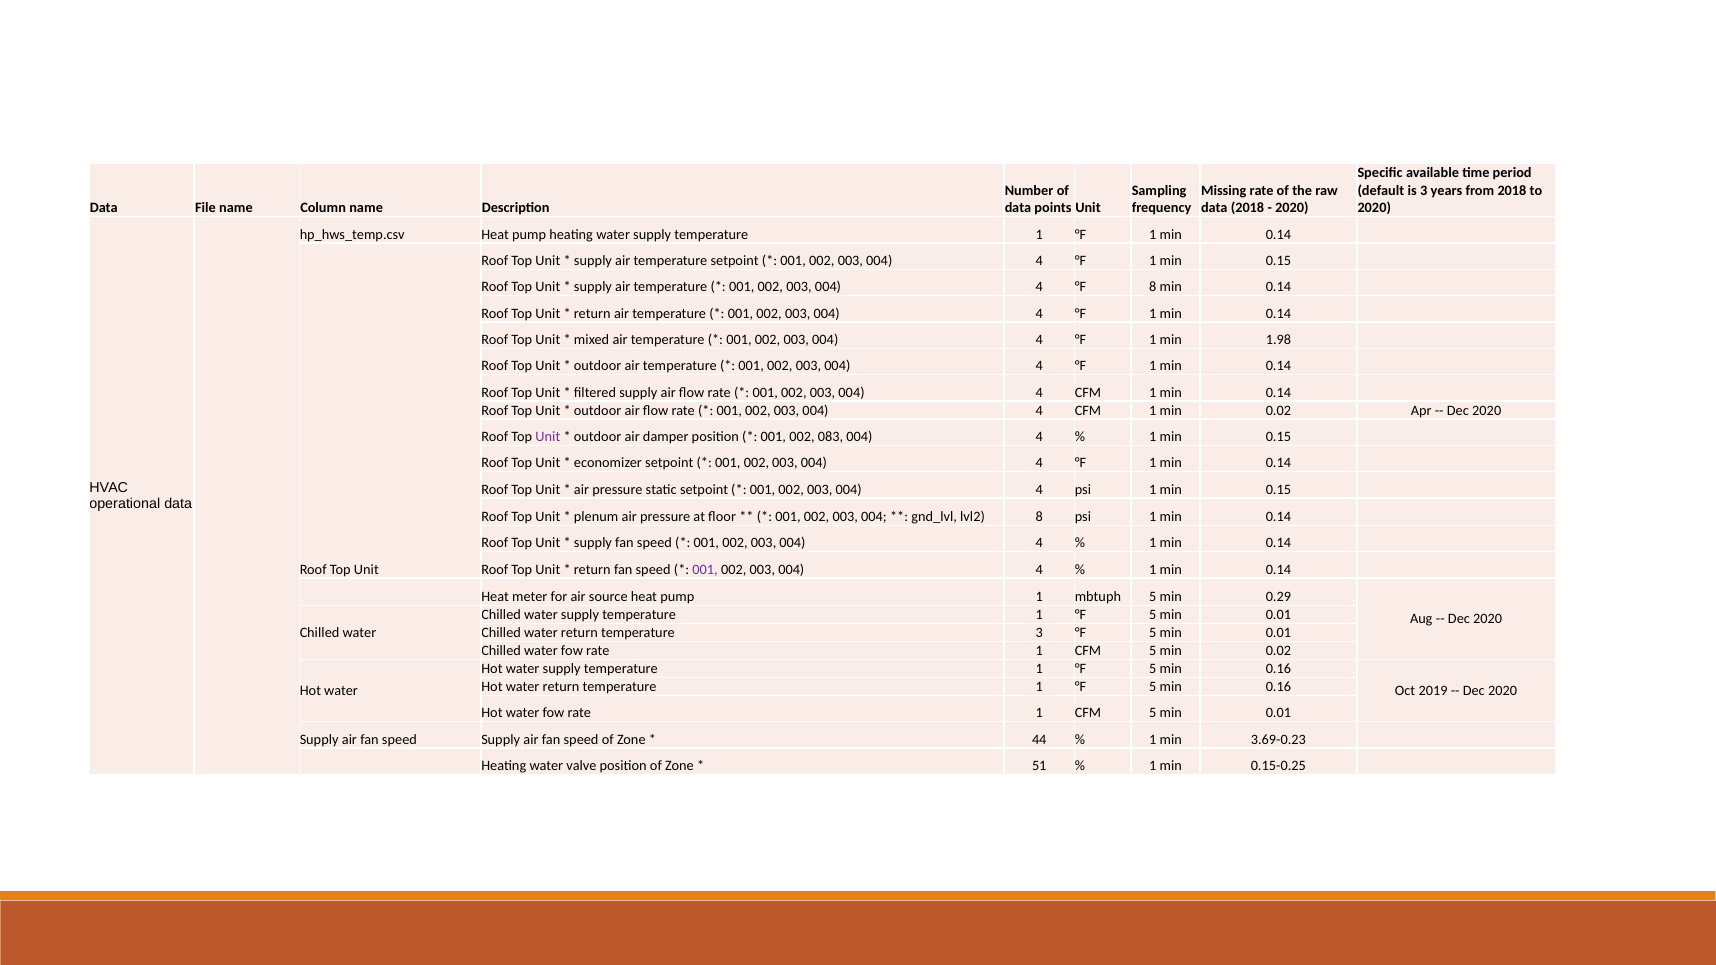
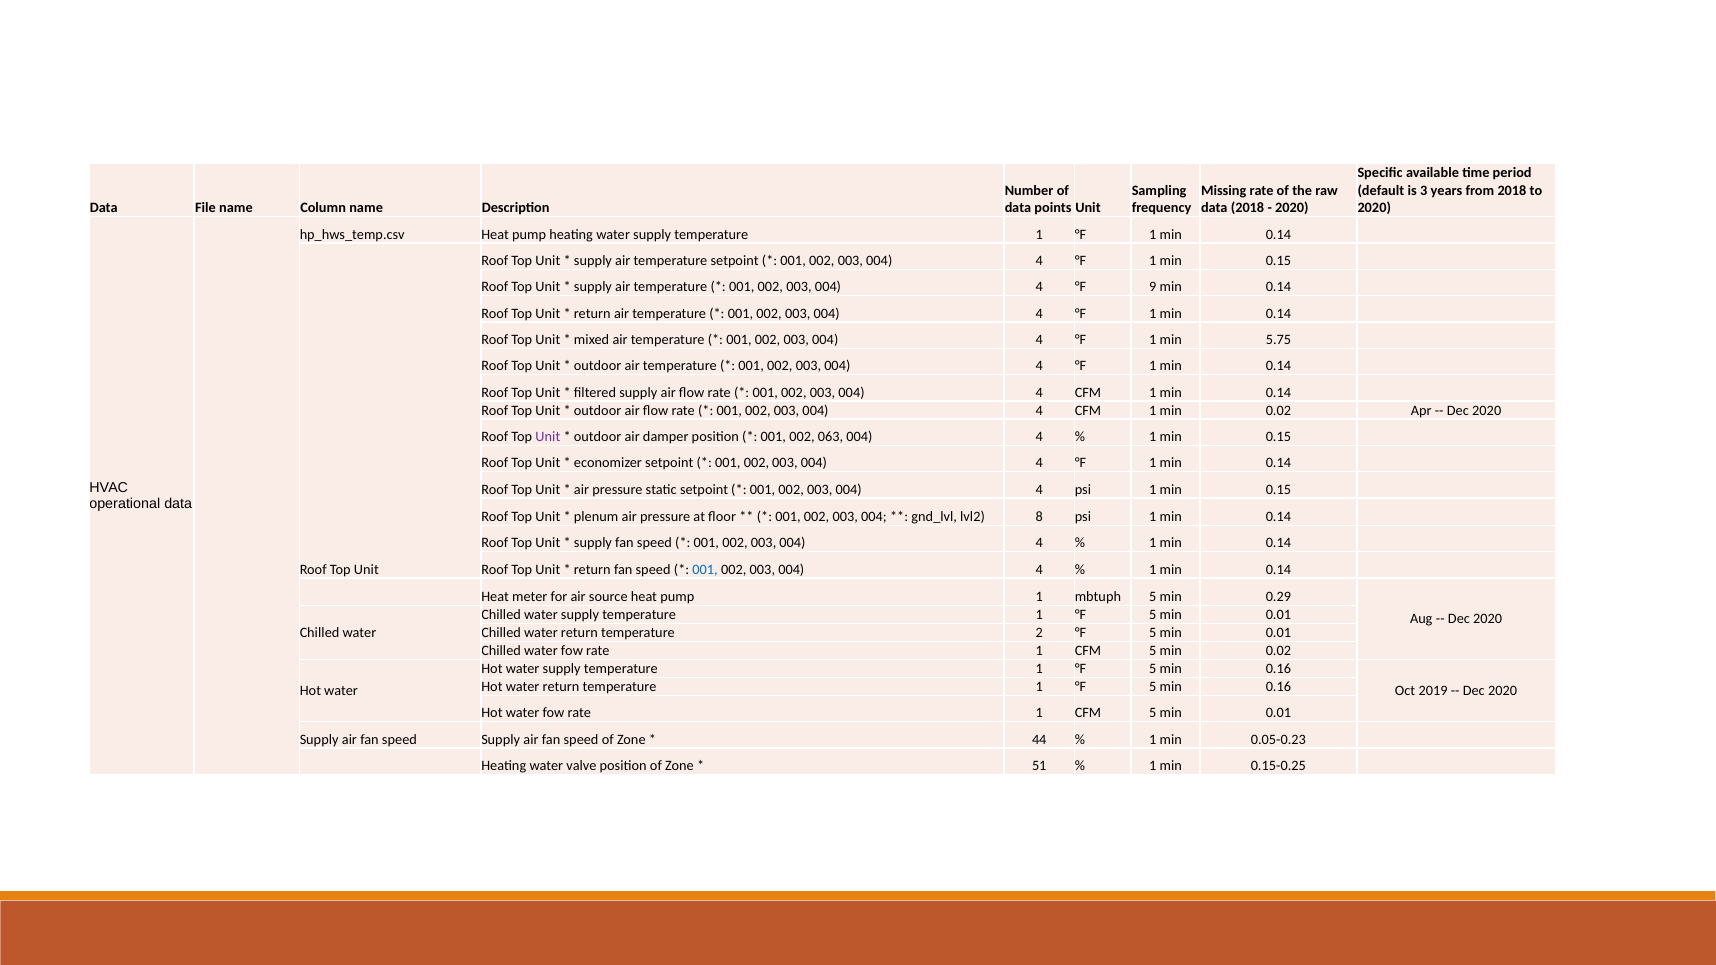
°F 8: 8 -> 9
1.98: 1.98 -> 5.75
083: 083 -> 063
001 at (705, 570) colour: purple -> blue
temperature 3: 3 -> 2
3.69-0.23: 3.69-0.23 -> 0.05-0.23
